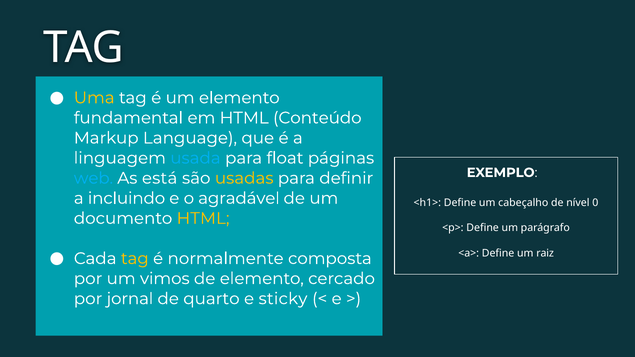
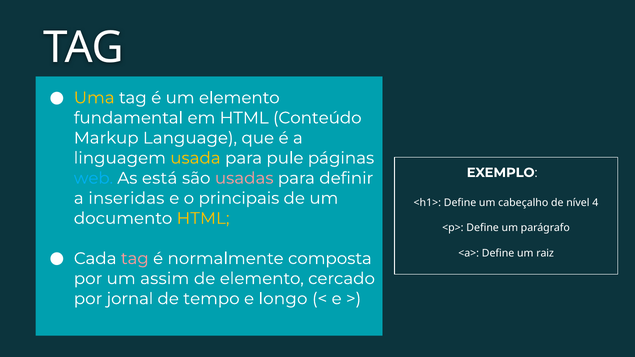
usada colour: light blue -> yellow
float: float -> pule
usadas colour: yellow -> pink
incluindo: incluindo -> inseridas
agradável: agradável -> principais
0: 0 -> 4
tag at (135, 259) colour: yellow -> pink
vimos: vimos -> assim
quarto: quarto -> tempo
sticky: sticky -> longo
